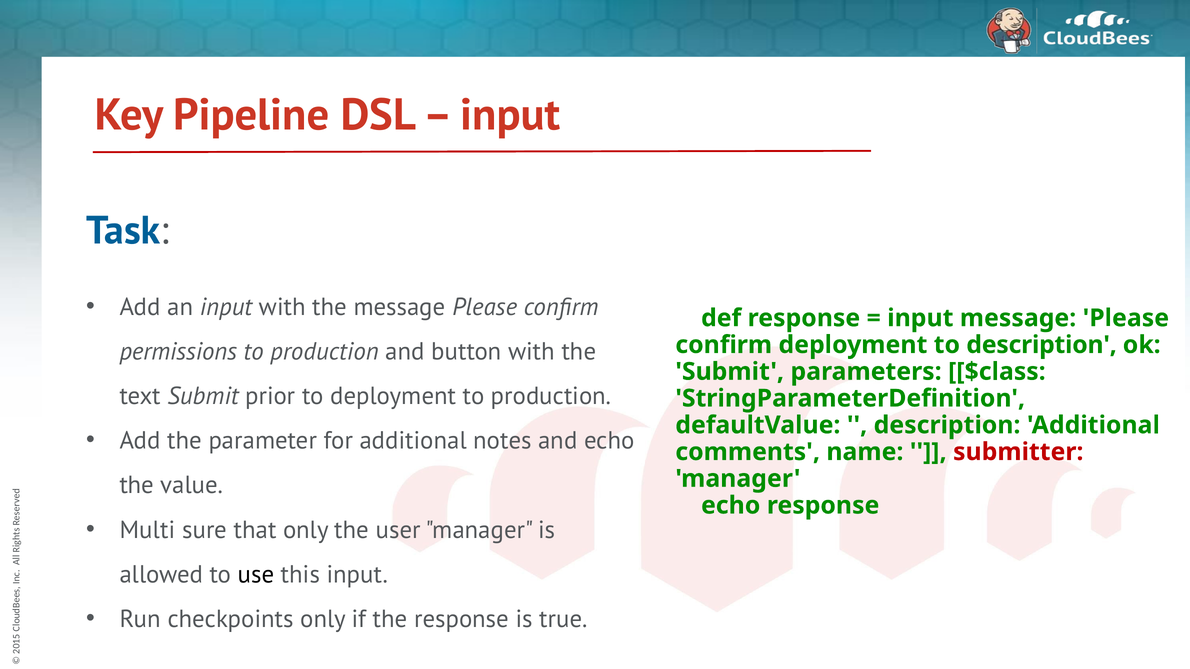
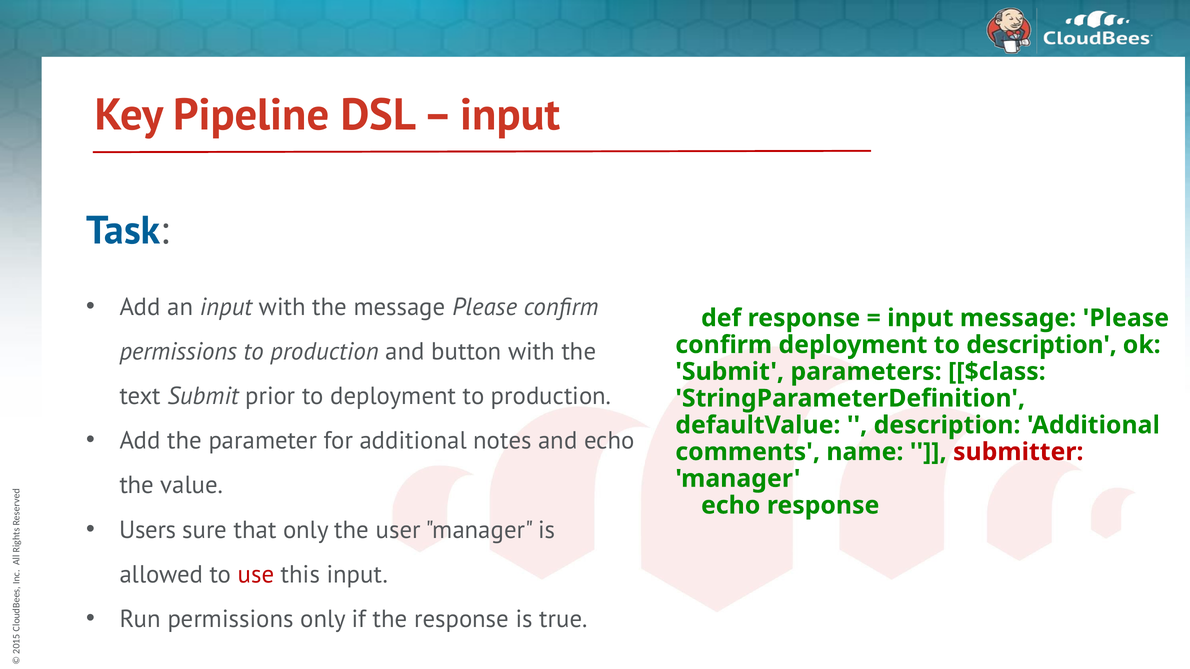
Multi: Multi -> Users
use colour: black -> red
Run checkpoints: checkpoints -> permissions
